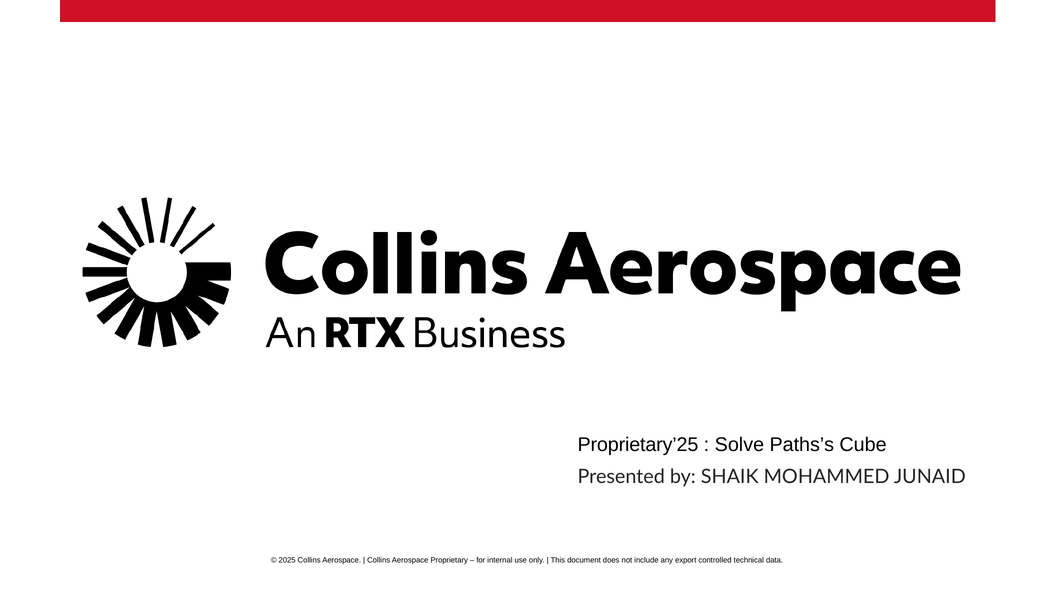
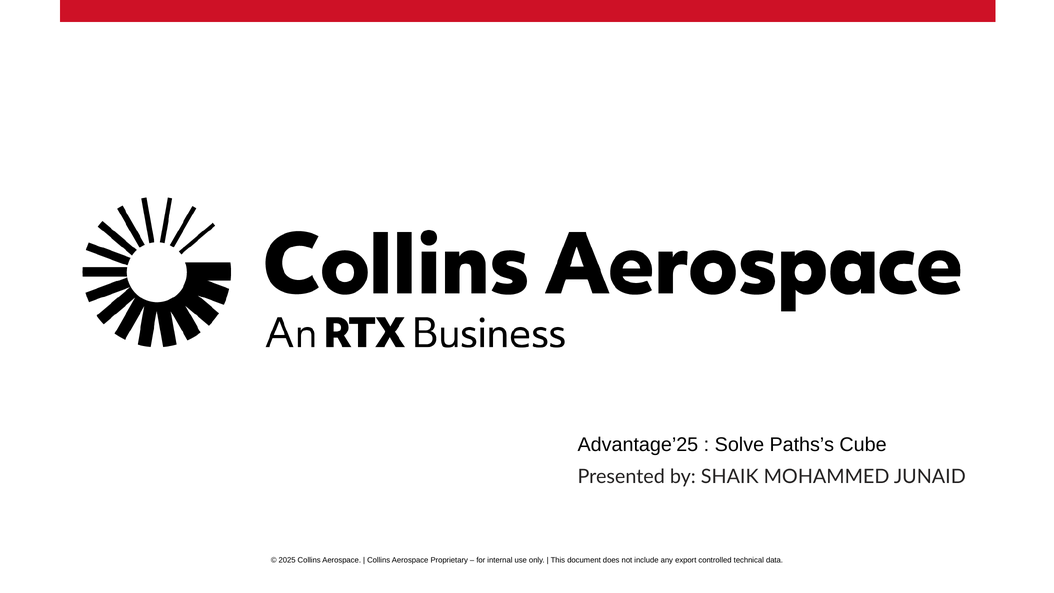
Proprietary’25: Proprietary’25 -> Advantage’25
